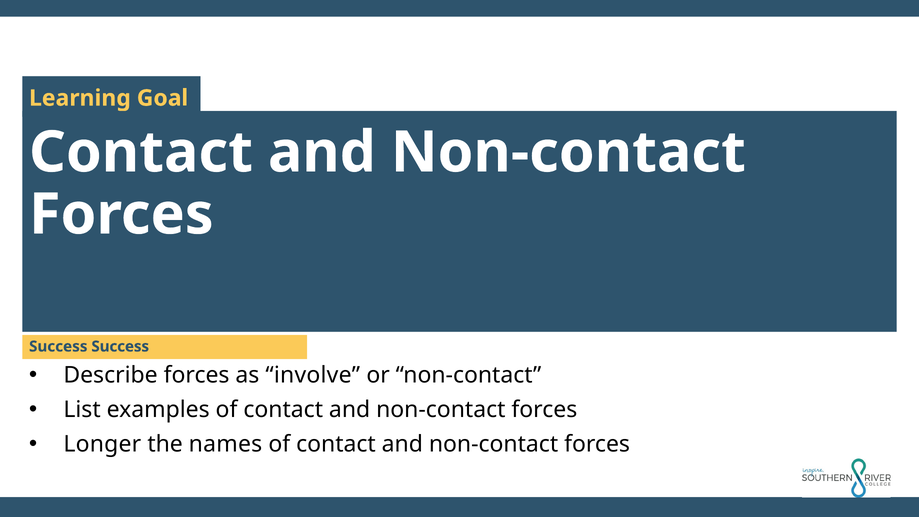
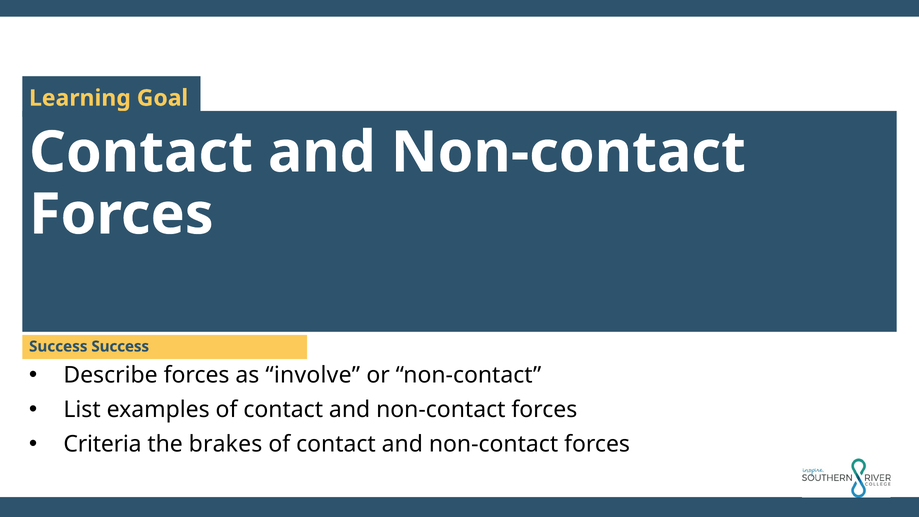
Longer: Longer -> Criteria
names: names -> brakes
